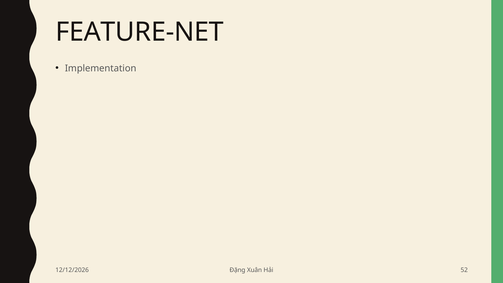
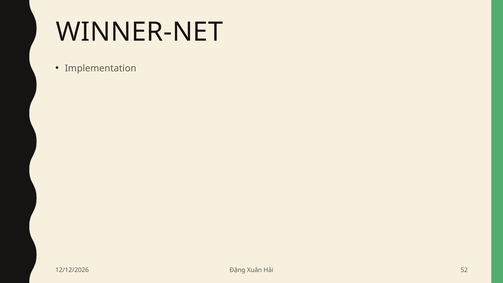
FEATURE-NET: FEATURE-NET -> WINNER-NET
